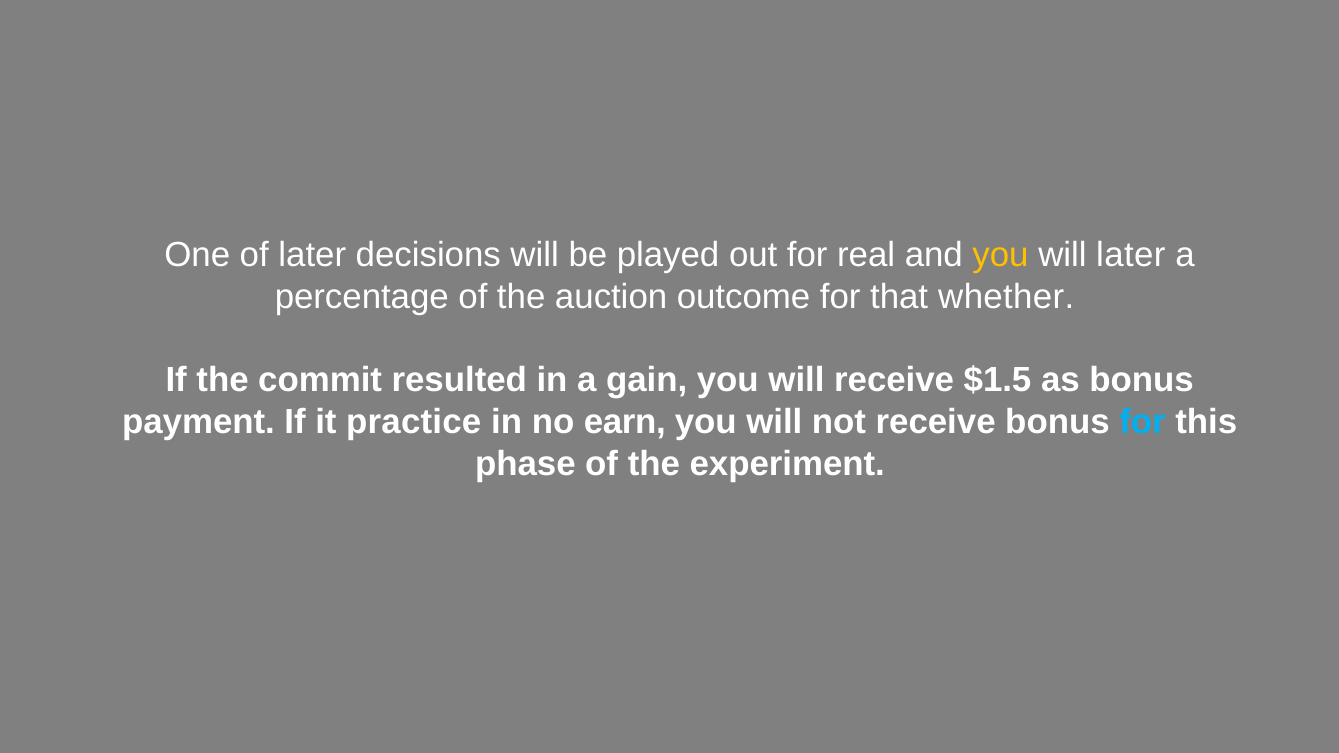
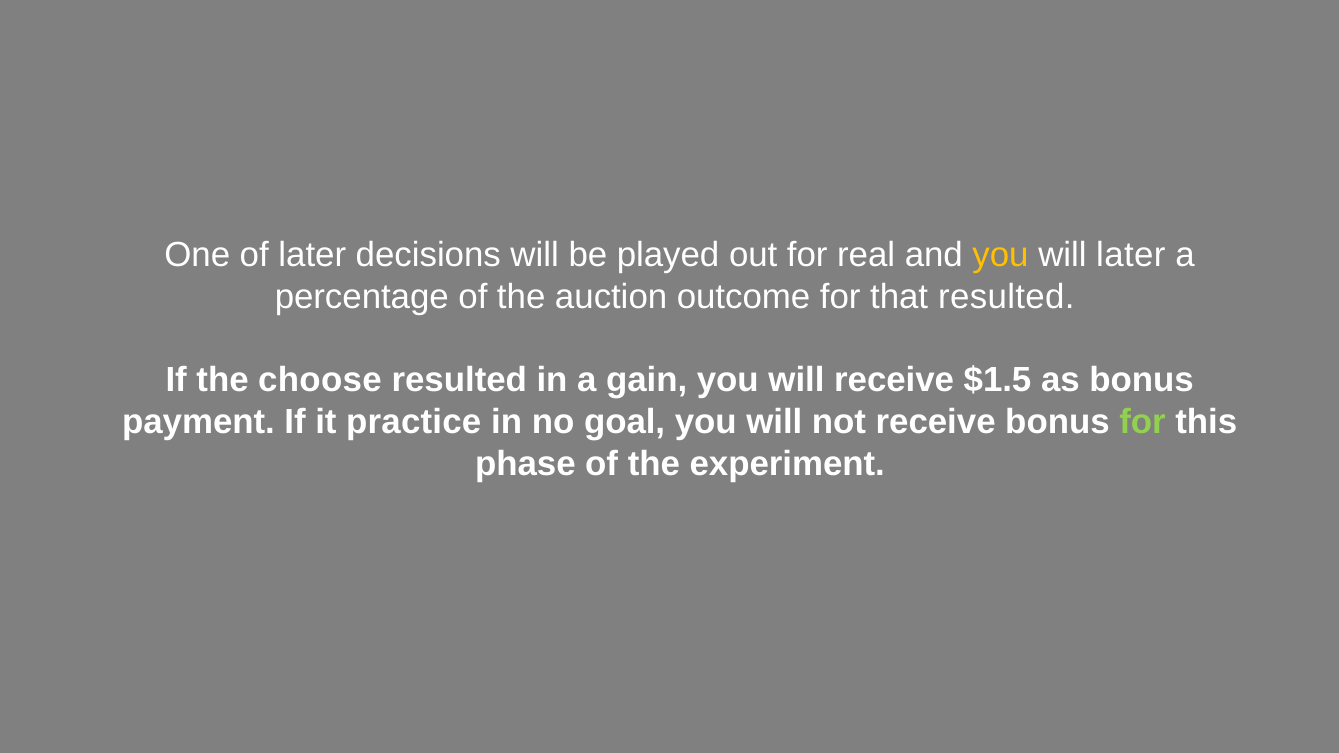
that whether: whether -> resulted
commit: commit -> choose
earn: earn -> goal
for at (1143, 422) colour: light blue -> light green
